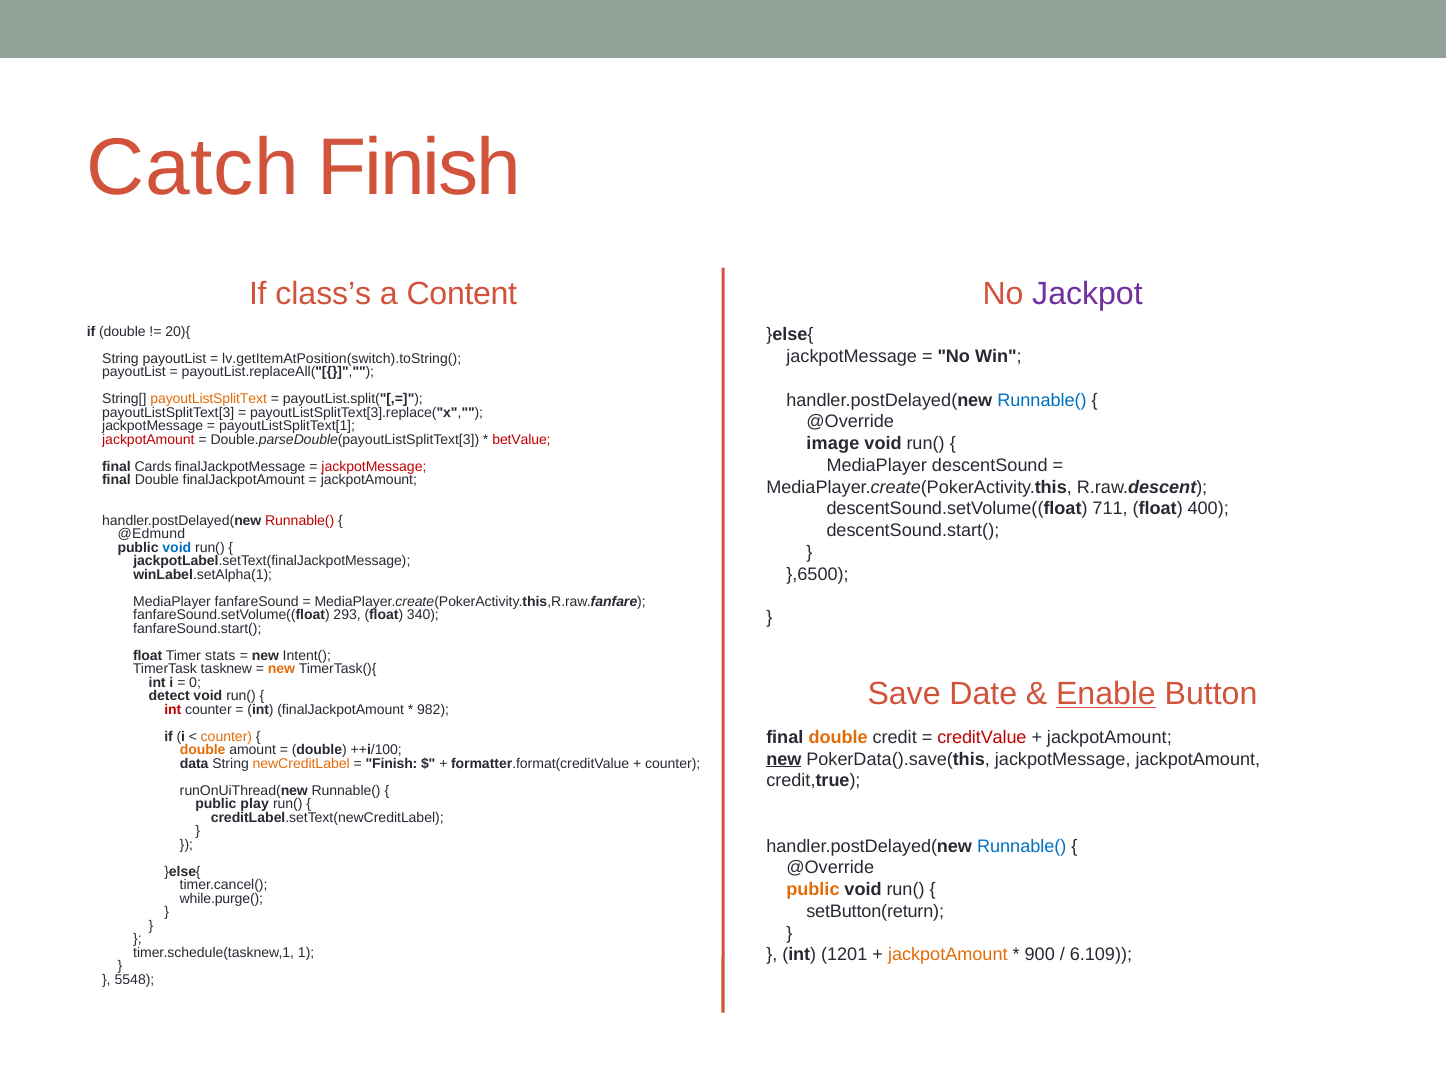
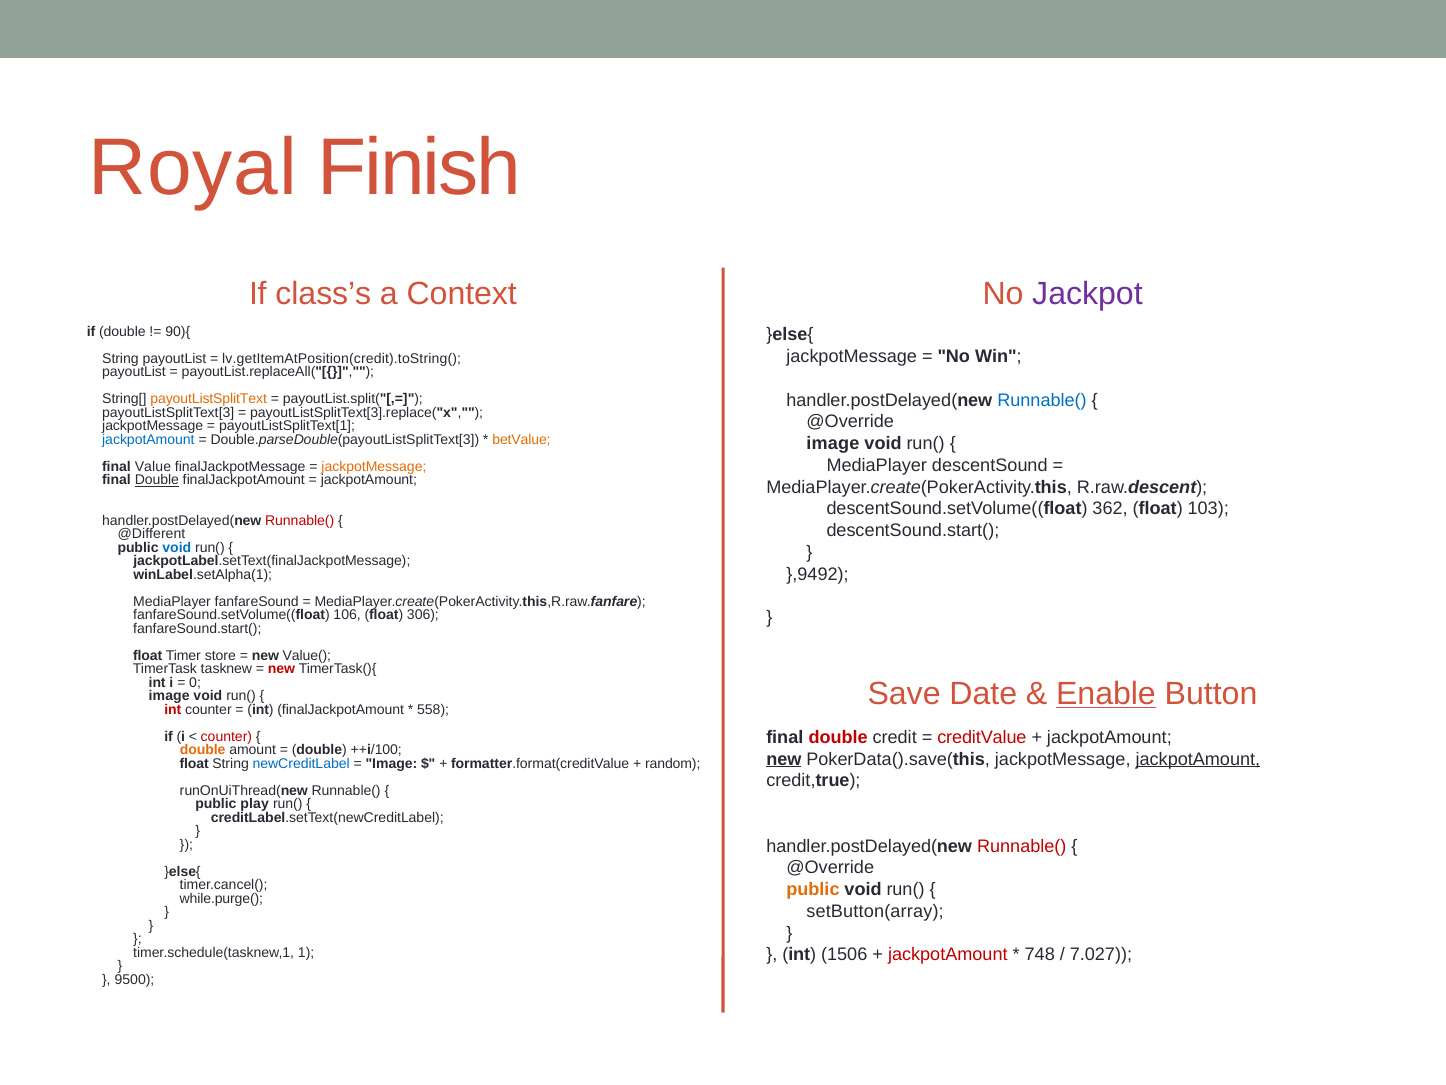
Catch: Catch -> Royal
Content: Content -> Context
20){: 20){ -> 90){
lv.getItemAtPosition(switch).toString(: lv.getItemAtPosition(switch).toString( -> lv.getItemAtPosition(credit).toString(
jackpotAmount at (148, 439) colour: red -> blue
betValue colour: red -> orange
Cards: Cards -> Value
jackpotMessage at (374, 466) colour: red -> orange
Double at (157, 480) underline: none -> present
711: 711 -> 362
400: 400 -> 103
@Edmund: @Edmund -> @Different
},6500: },6500 -> },9492
293: 293 -> 106
340: 340 -> 306
stats: stats -> store
Intent(: Intent( -> Value(
new at (282, 669) colour: orange -> red
detect at (169, 696): detect -> image
982: 982 -> 558
double at (838, 737) colour: orange -> red
counter at (226, 736) colour: orange -> red
jackpotAmount at (1198, 759) underline: none -> present
data at (194, 763): data -> float
newCreditLabel colour: orange -> blue
Finish at (392, 763): Finish -> Image
counter at (673, 763): counter -> random
Runnable( at (1022, 846) colour: blue -> red
setButton(return: setButton(return -> setButton(array
1201: 1201 -> 1506
jackpotAmount at (948, 955) colour: orange -> red
900: 900 -> 748
6.109: 6.109 -> 7.027
5548: 5548 -> 9500
